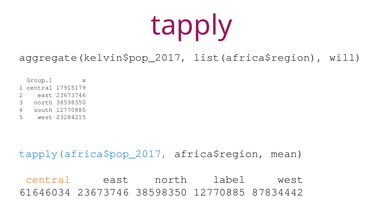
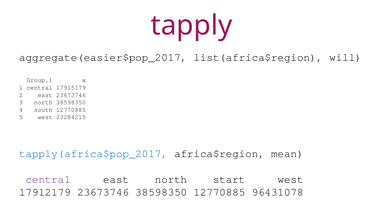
aggregate(kelvin$pop_2017: aggregate(kelvin$pop_2017 -> aggregate(easier$pop_2017
central at (48, 180) colour: orange -> purple
label: label -> start
61646034: 61646034 -> 17912179
87834442: 87834442 -> 96431078
